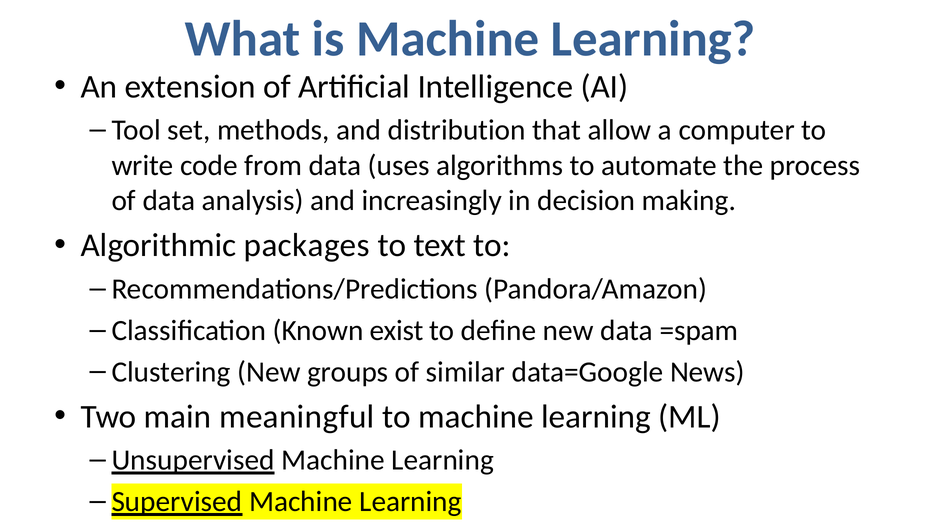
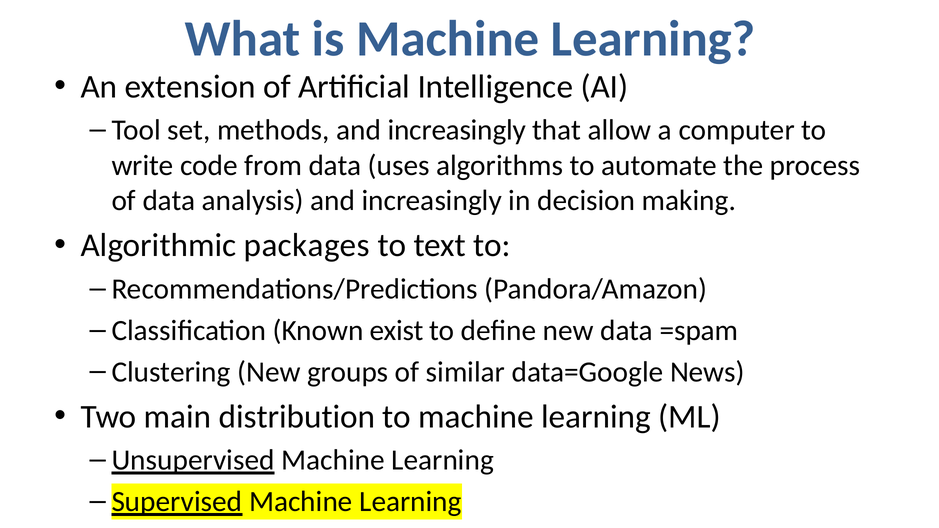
methods and distribution: distribution -> increasingly
meaningful: meaningful -> distribution
